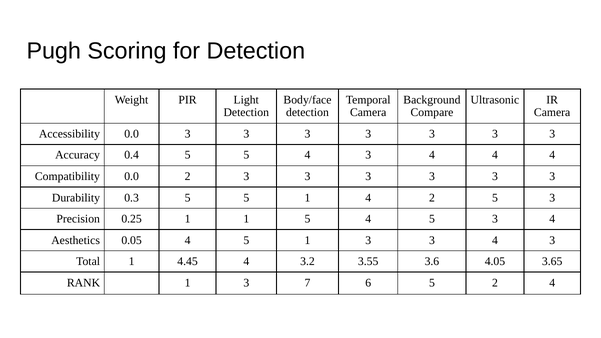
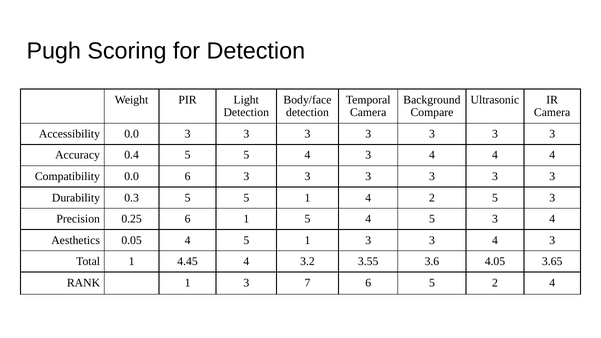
0.0 2: 2 -> 6
0.25 1: 1 -> 6
